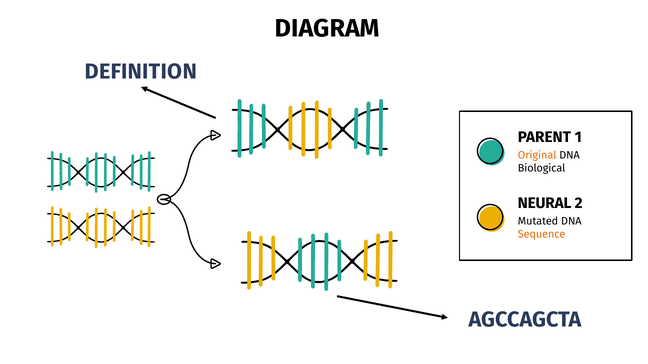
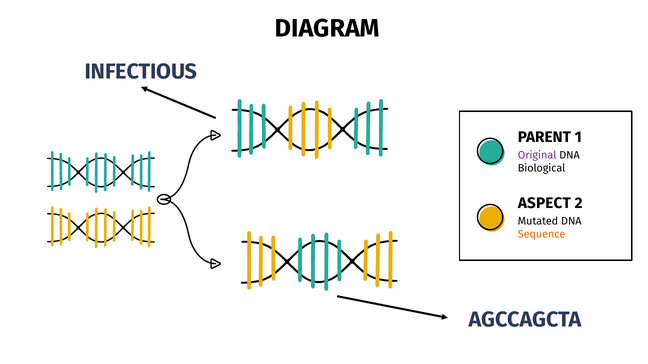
DEFINITION: DEFINITION -> INFECTIOUS
Original colour: orange -> purple
NEURAL: NEURAL -> ASPECT
